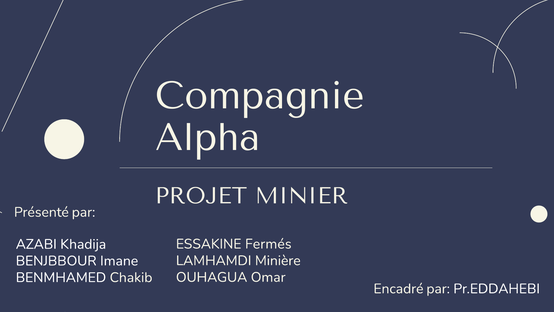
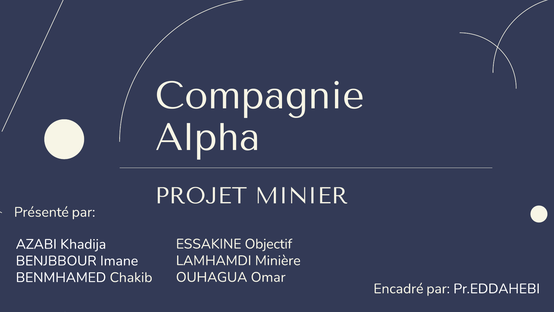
Fermés: Fermés -> Objectif
